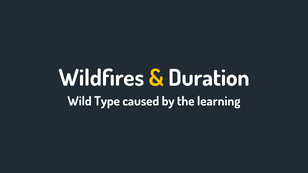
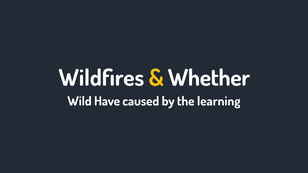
Duration: Duration -> Whether
Type: Type -> Have
